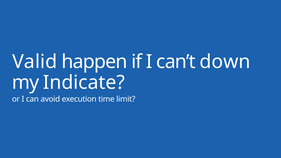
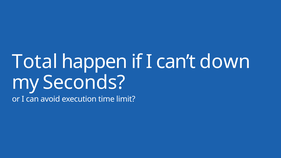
Valid: Valid -> Total
Indicate: Indicate -> Seconds
